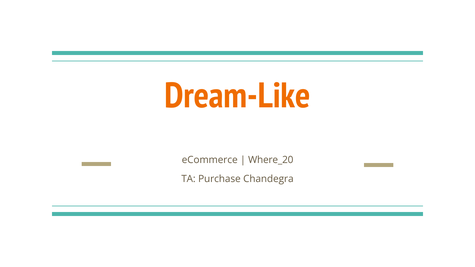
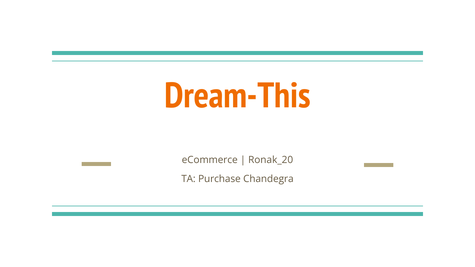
Dream-Like: Dream-Like -> Dream-This
Where_20: Where_20 -> Ronak_20
